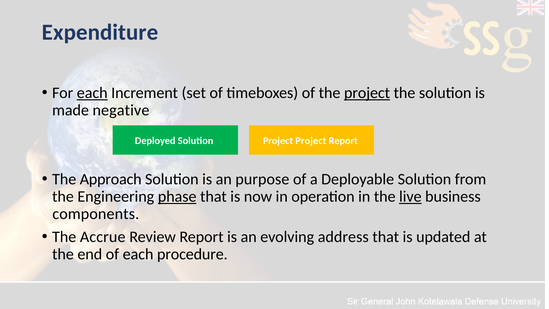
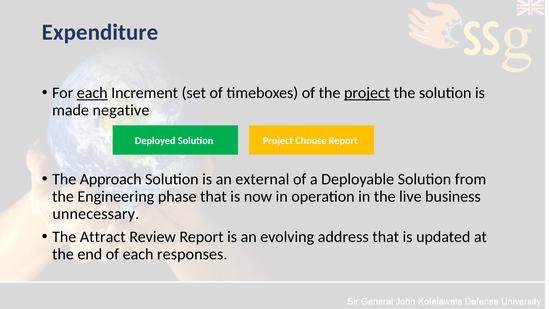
Project Project: Project -> Choose
purpose: purpose -> external
phase underline: present -> none
live underline: present -> none
components: components -> unnecessary
Accrue: Accrue -> Attract
procedure: procedure -> responses
